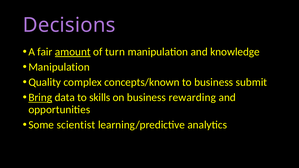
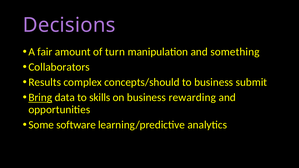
amount underline: present -> none
knowledge: knowledge -> something
Manipulation at (59, 67): Manipulation -> Collaborators
Quality: Quality -> Results
concepts/known: concepts/known -> concepts/should
scientist: scientist -> software
